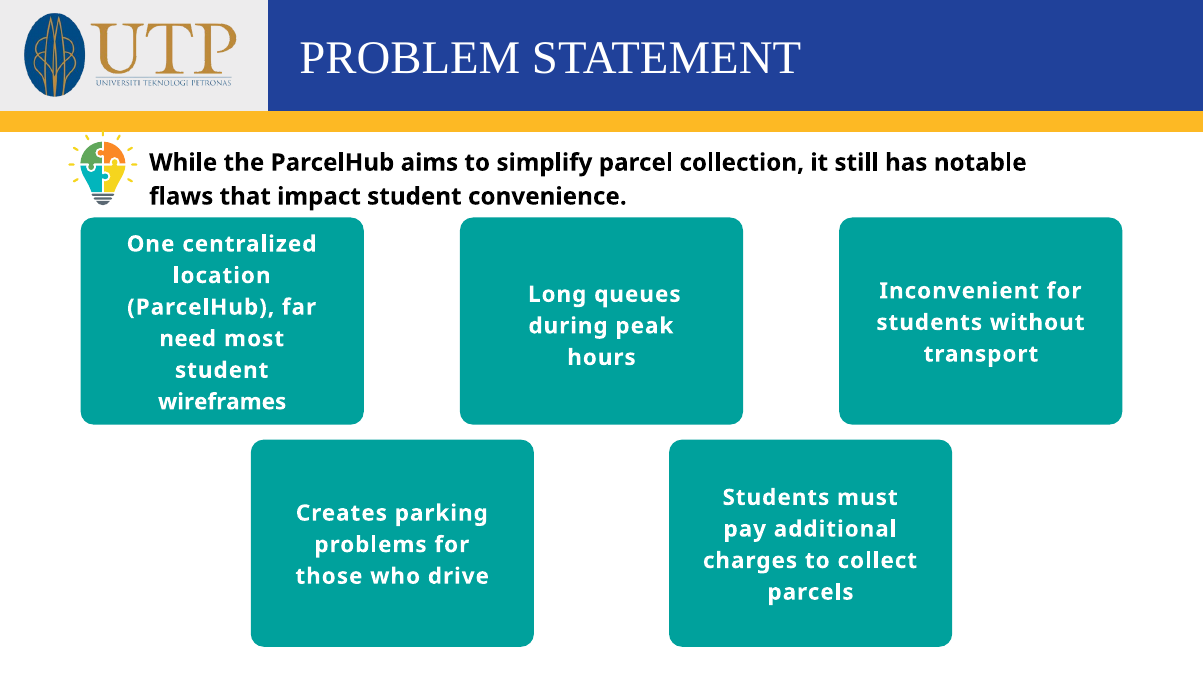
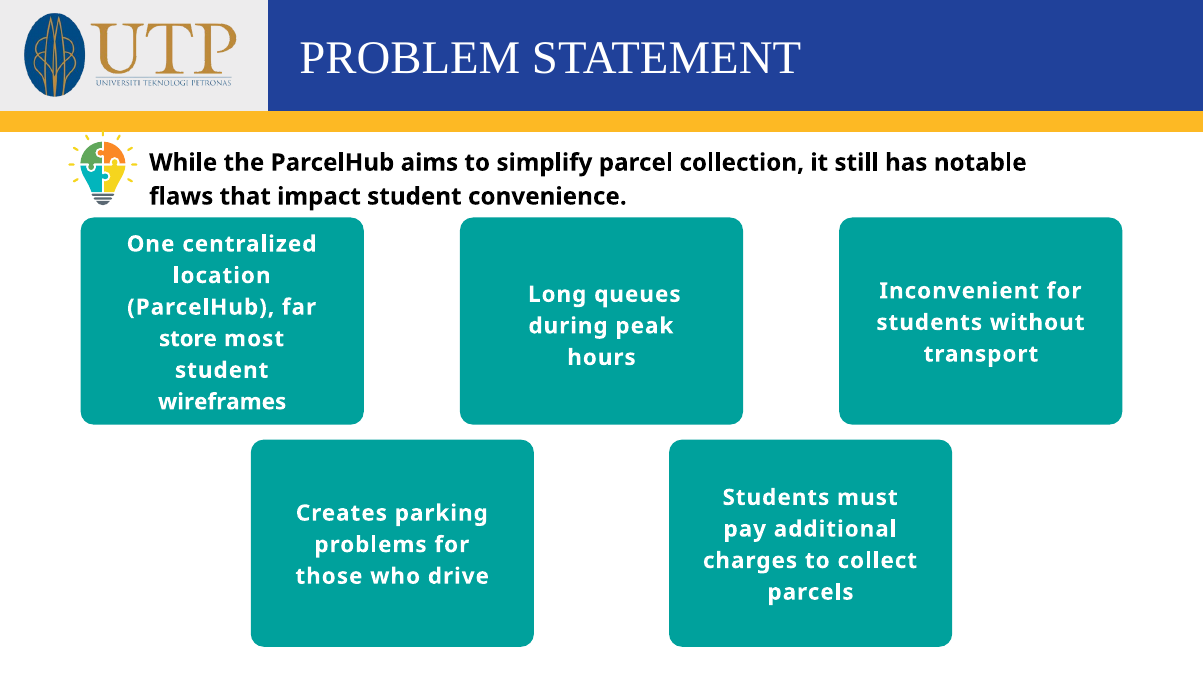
need: need -> store
